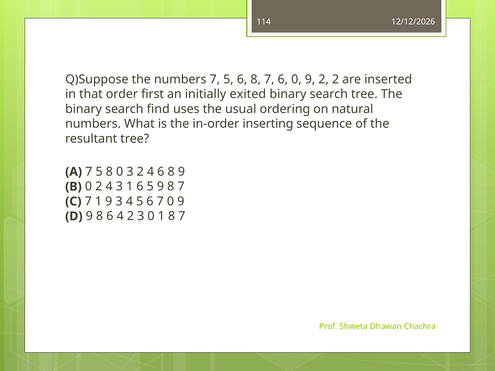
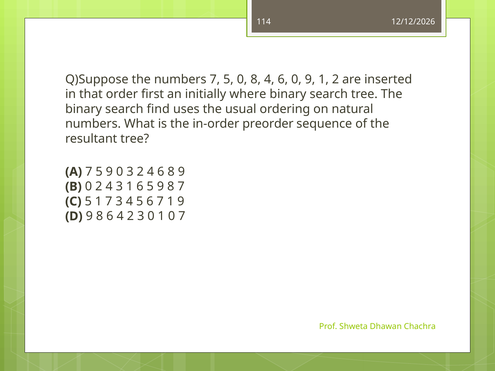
7 5 6: 6 -> 0
7 at (269, 79): 7 -> 4
9 2: 2 -> 1
exited: exited -> where
inserting: inserting -> preorder
7 5 8: 8 -> 9
C 7: 7 -> 5
1 9: 9 -> 7
7 0: 0 -> 1
1 8: 8 -> 0
